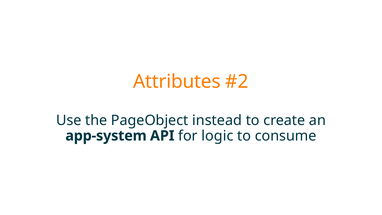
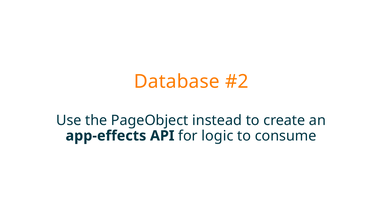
Attributes: Attributes -> Database
app-system: app-system -> app-effects
